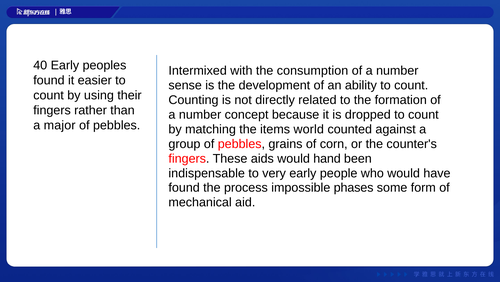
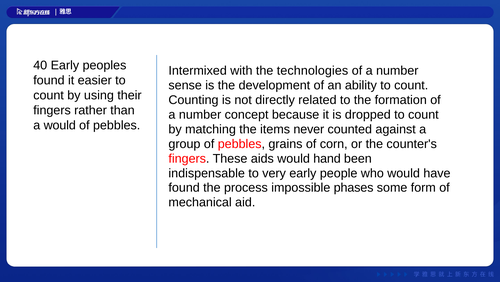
consumption: consumption -> technologies
a major: major -> would
world: world -> never
